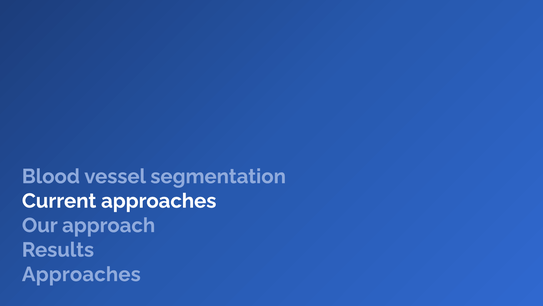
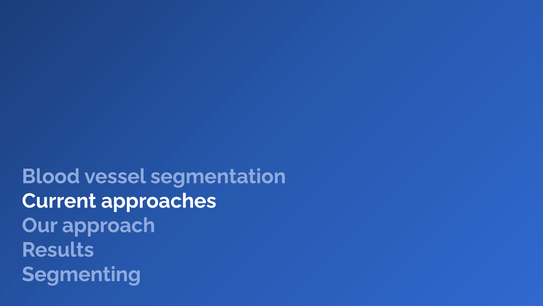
Approaches at (81, 274): Approaches -> Segmenting
